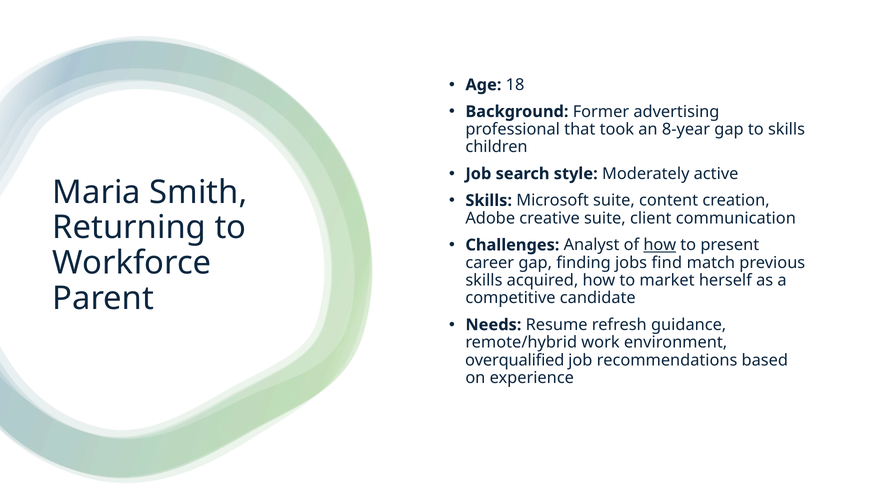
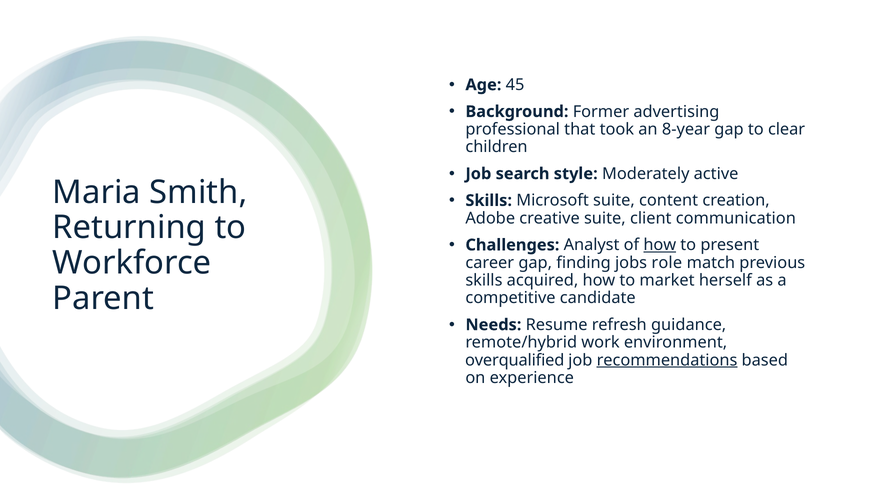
18: 18 -> 45
to skills: skills -> clear
find: find -> role
recommendations underline: none -> present
